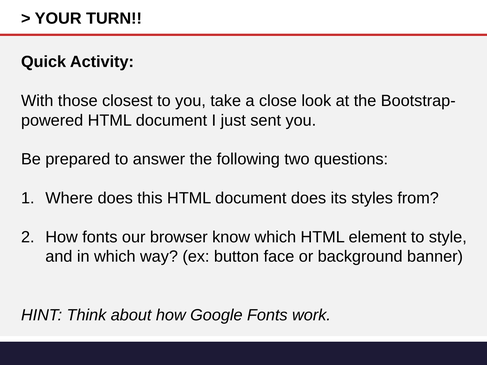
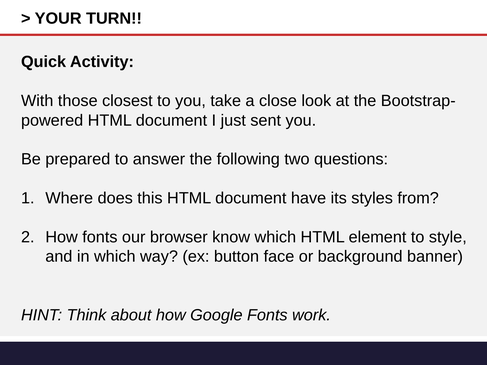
document does: does -> have
